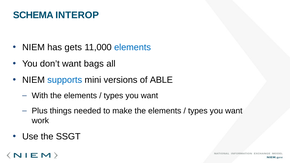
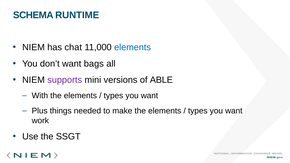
INTEROP: INTEROP -> RUNTIME
gets: gets -> chat
supports colour: blue -> purple
